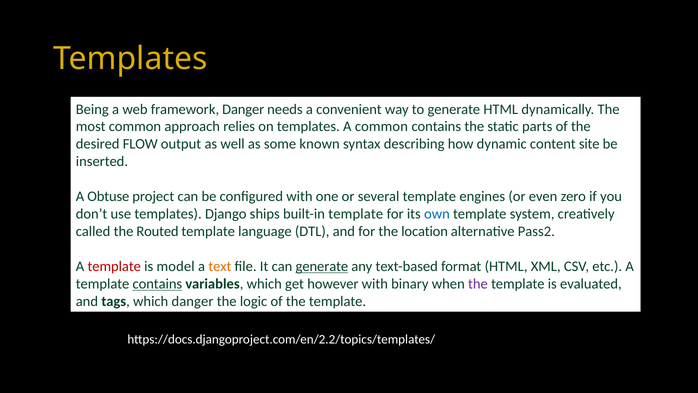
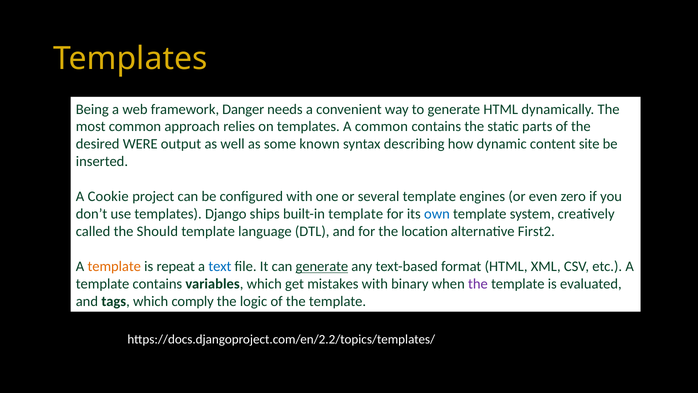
FLOW: FLOW -> WERE
Obtuse: Obtuse -> Cookie
Routed: Routed -> Should
Pass2: Pass2 -> First2
template at (114, 266) colour: red -> orange
model: model -> repeat
text colour: orange -> blue
contains at (157, 284) underline: present -> none
however: however -> mistakes
which danger: danger -> comply
